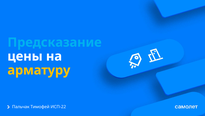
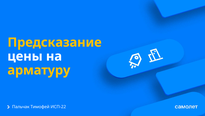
Предсказание colour: light blue -> yellow
